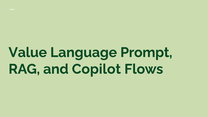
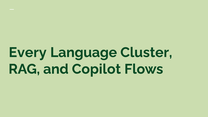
Value: Value -> Every
Prompt: Prompt -> Cluster
